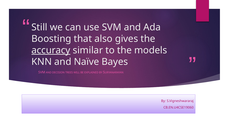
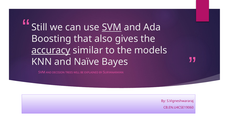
SVM at (112, 27) underline: none -> present
